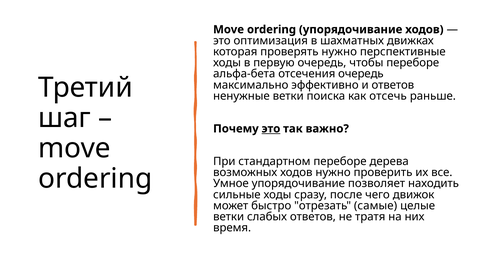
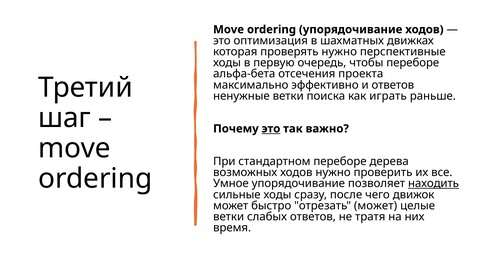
отсечения очередь: очередь -> проекта
отсечь: отсечь -> играть
находить underline: none -> present
отрезать самые: самые -> может
